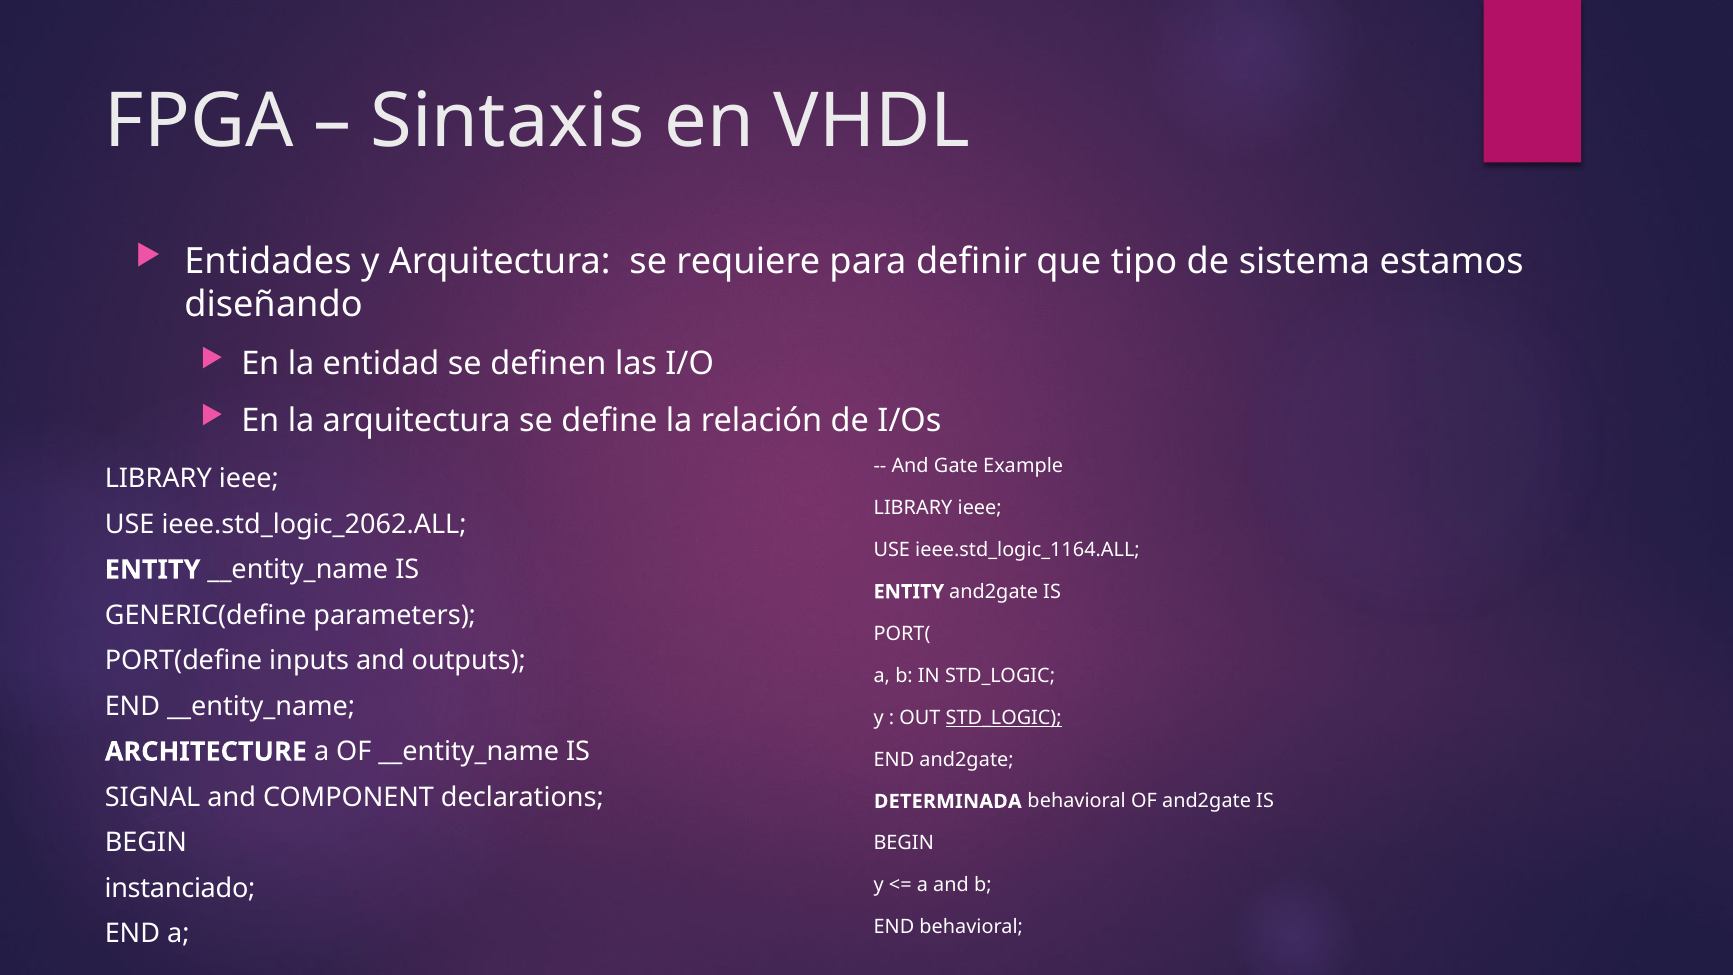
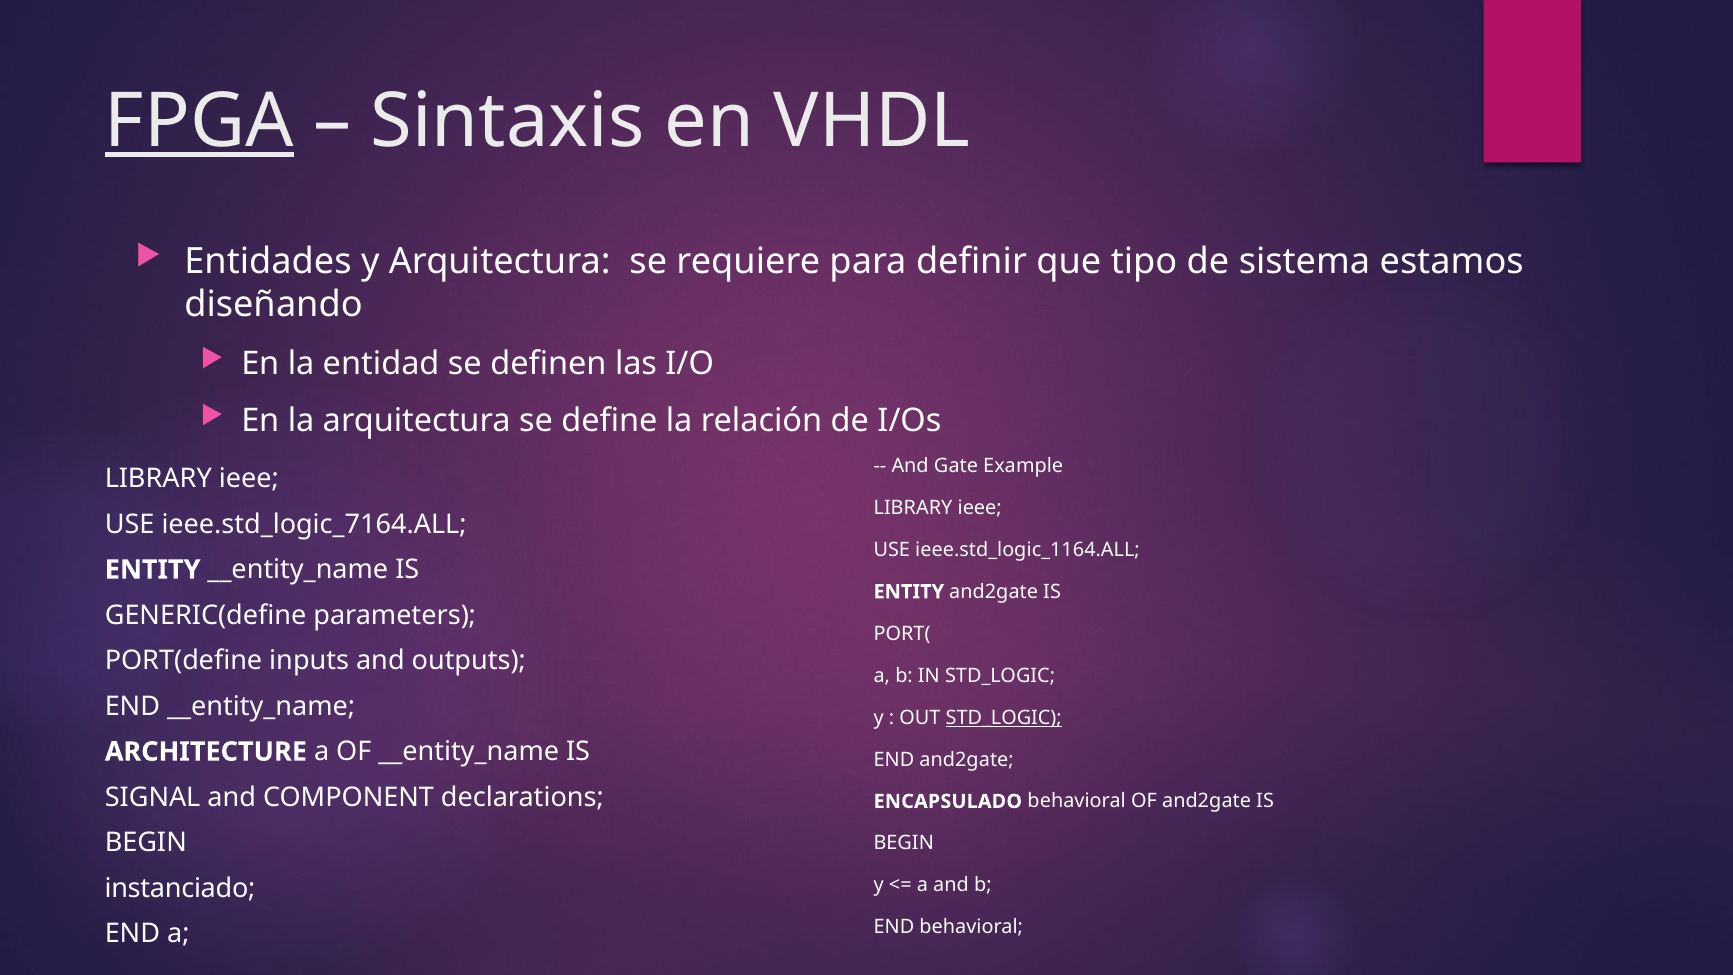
FPGA underline: none -> present
ieee.std_logic_2062.ALL: ieee.std_logic_2062.ALL -> ieee.std_logic_7164.ALL
DETERMINADA: DETERMINADA -> ENCAPSULADO
